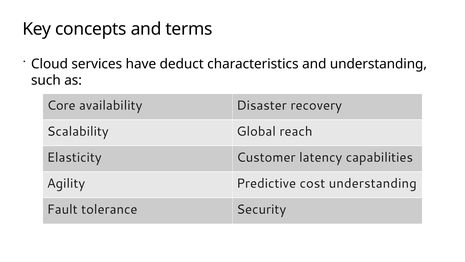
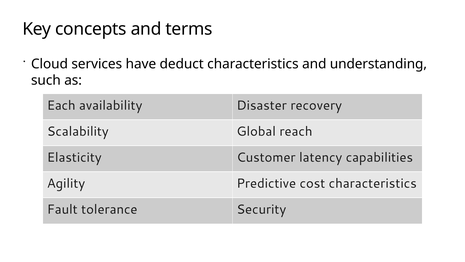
Core: Core -> Each
cost understanding: understanding -> characteristics
